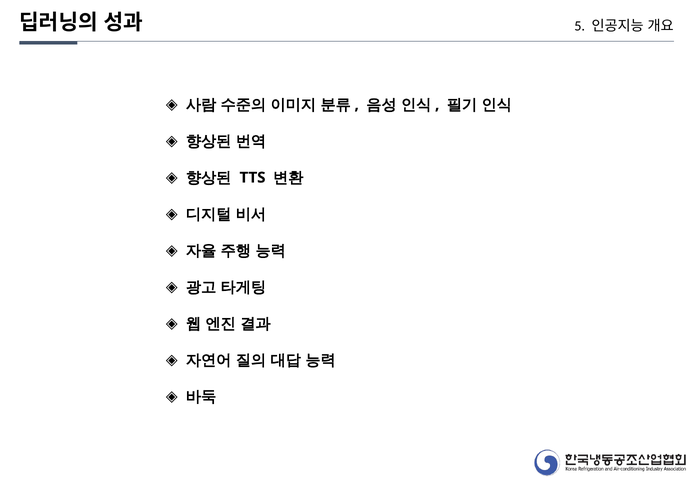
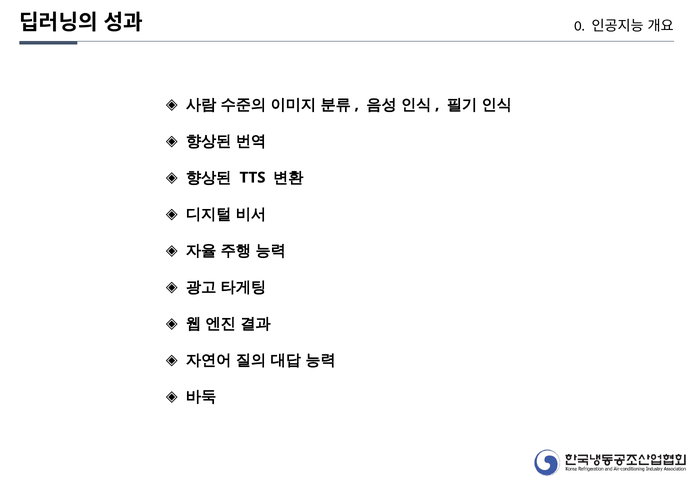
5: 5 -> 0
